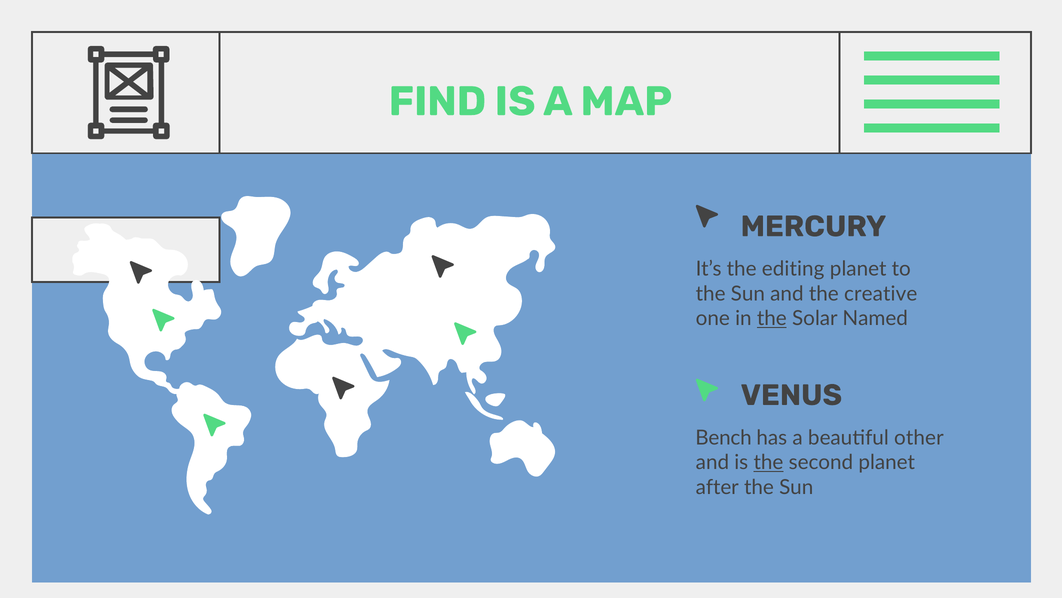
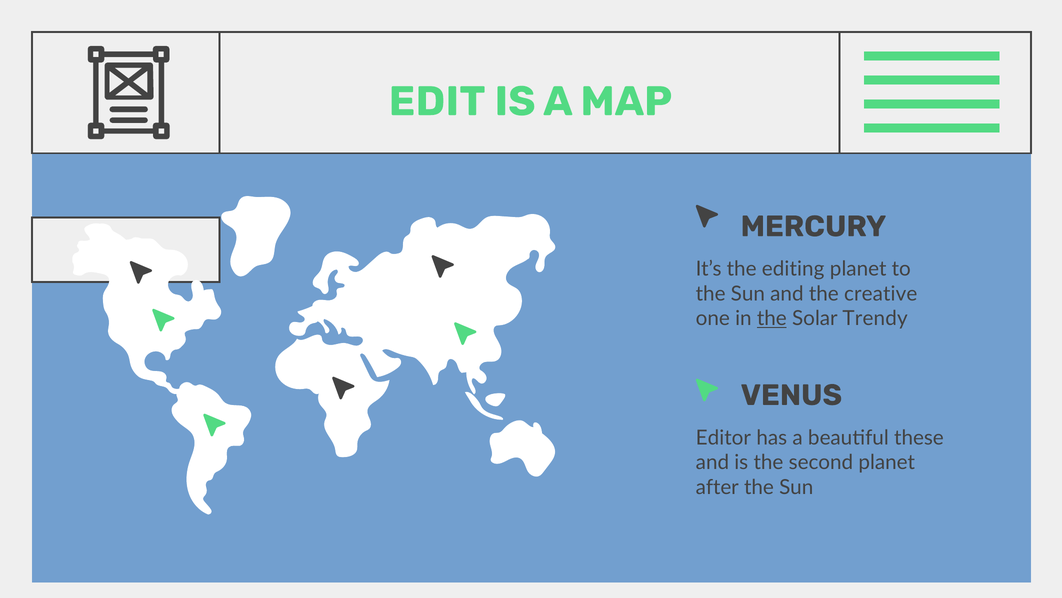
FIND: FIND -> EDIT
Named: Named -> Trendy
Bench: Bench -> Editor
other: other -> these
the at (768, 462) underline: present -> none
